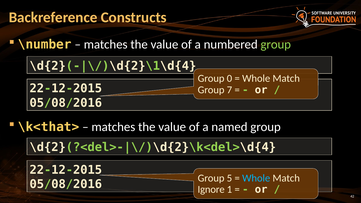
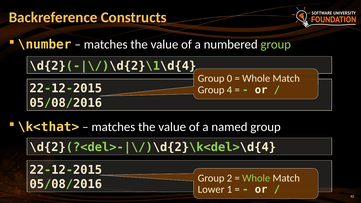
7: 7 -> 4
5: 5 -> 2
Whole at (256, 178) colour: light blue -> light green
Ignore: Ignore -> Lower
